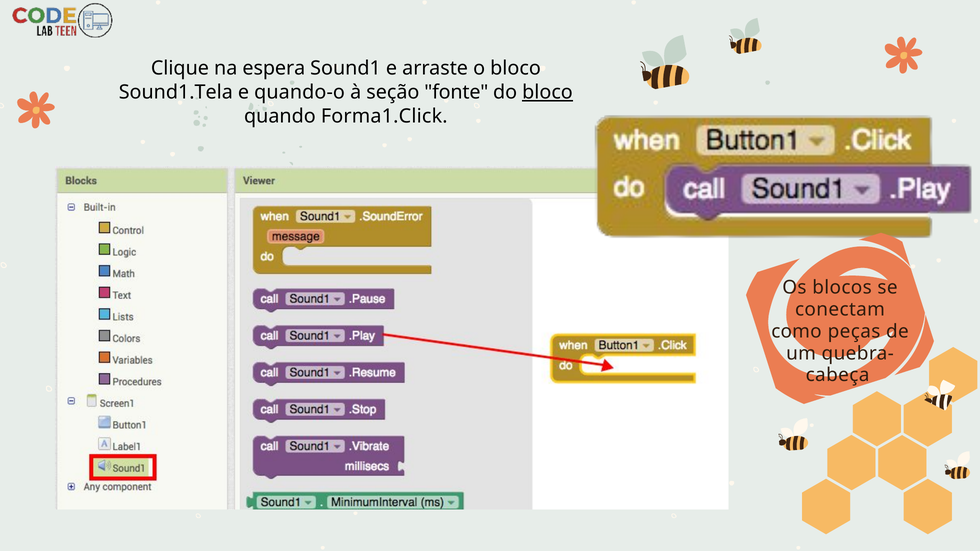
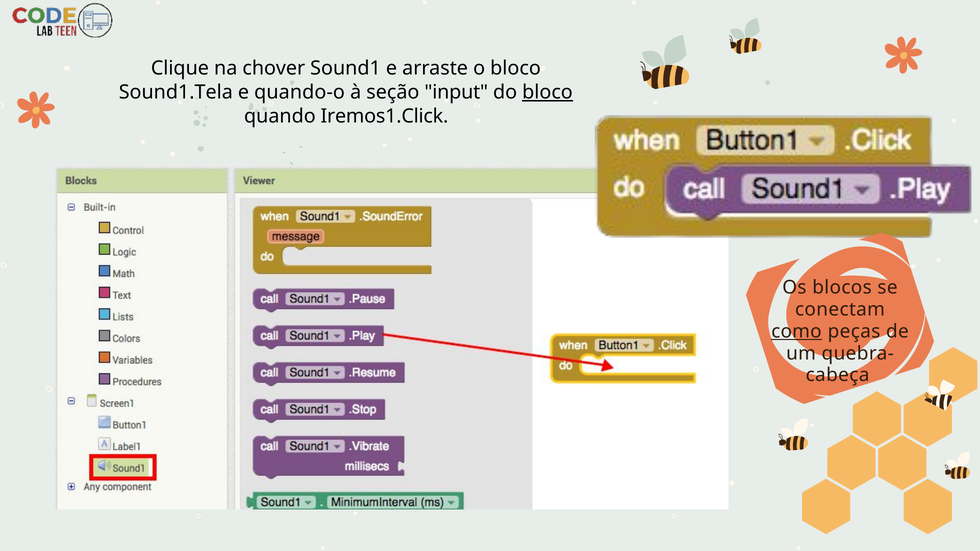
espera: espera -> chover
fonte: fonte -> input
Forma1.Click: Forma1.Click -> Iremos1.Click
como underline: none -> present
